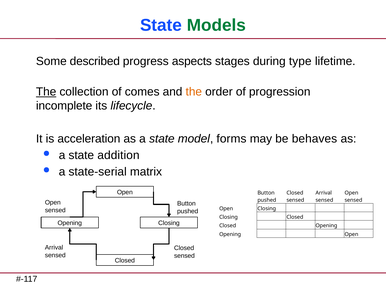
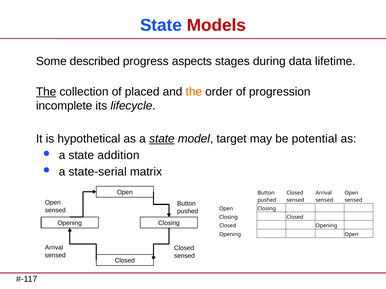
Models colour: green -> red
type: type -> data
comes: comes -> placed
acceleration: acceleration -> hypothetical
state at (162, 139) underline: none -> present
forms: forms -> target
behaves: behaves -> potential
